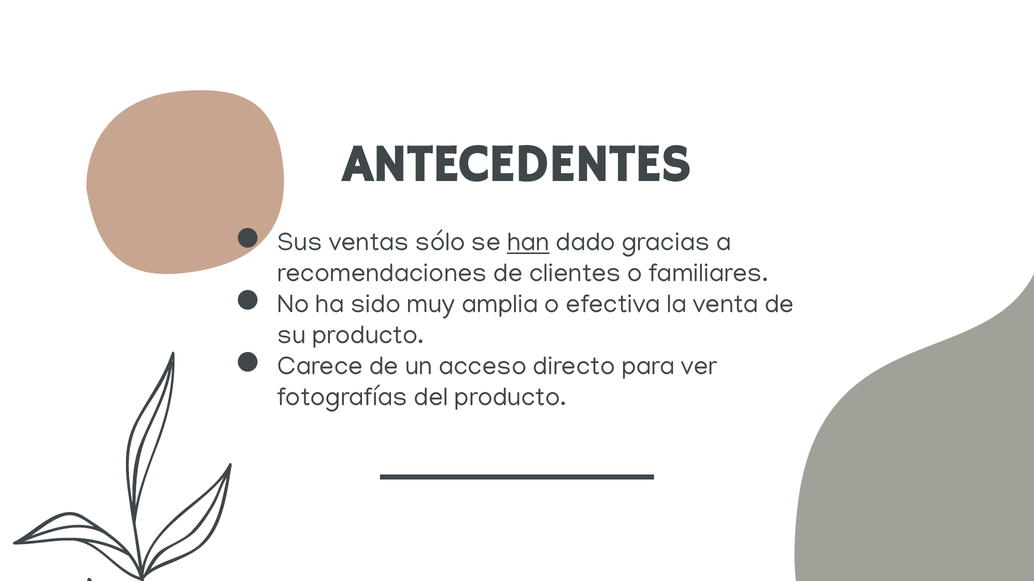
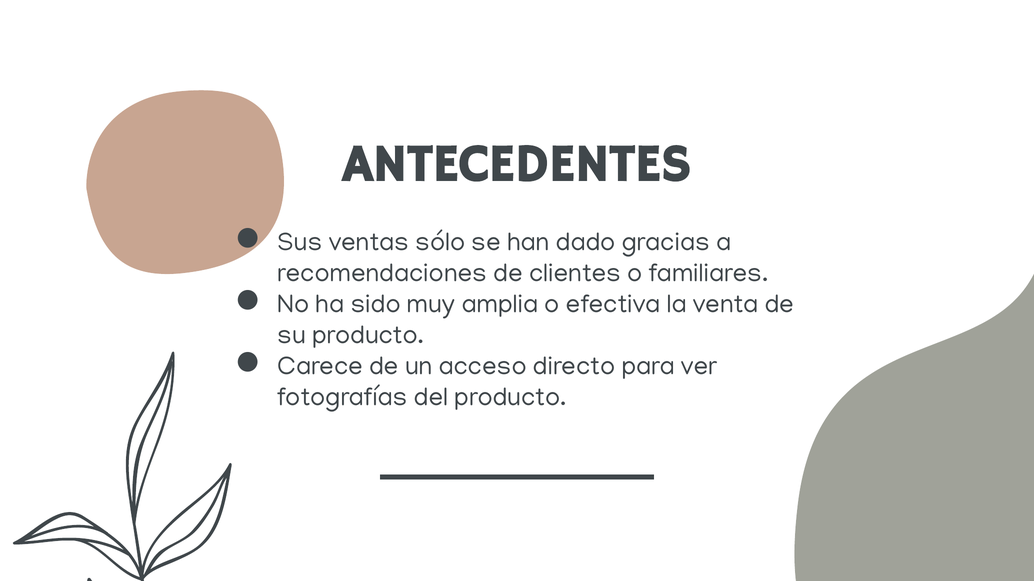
han underline: present -> none
